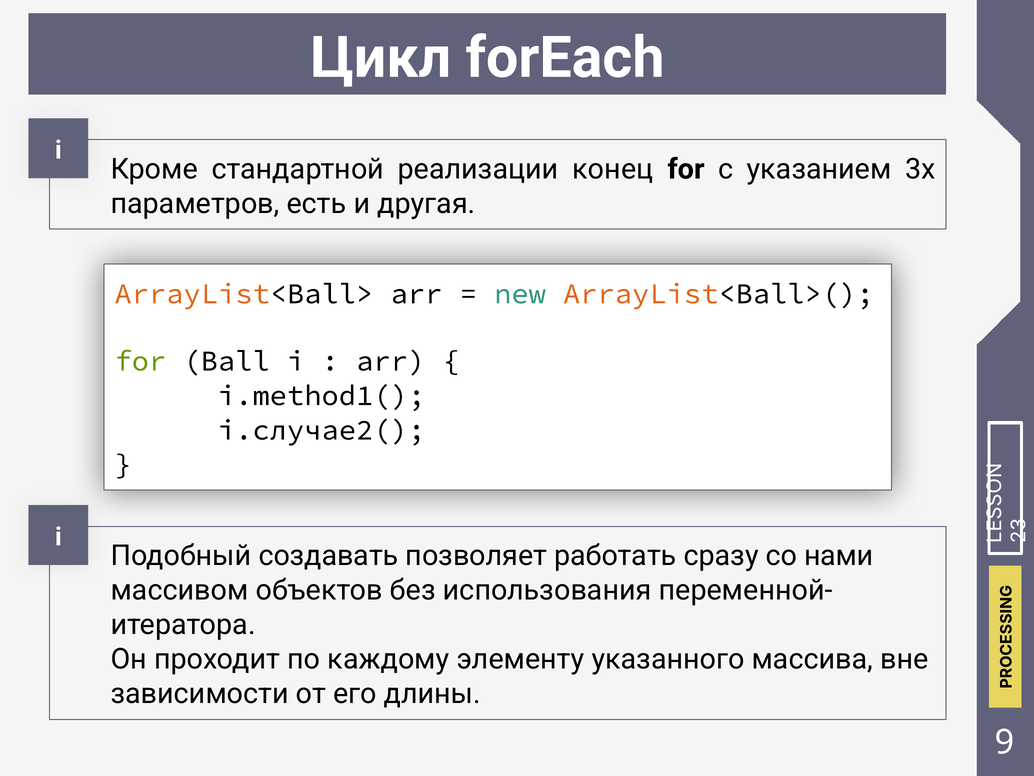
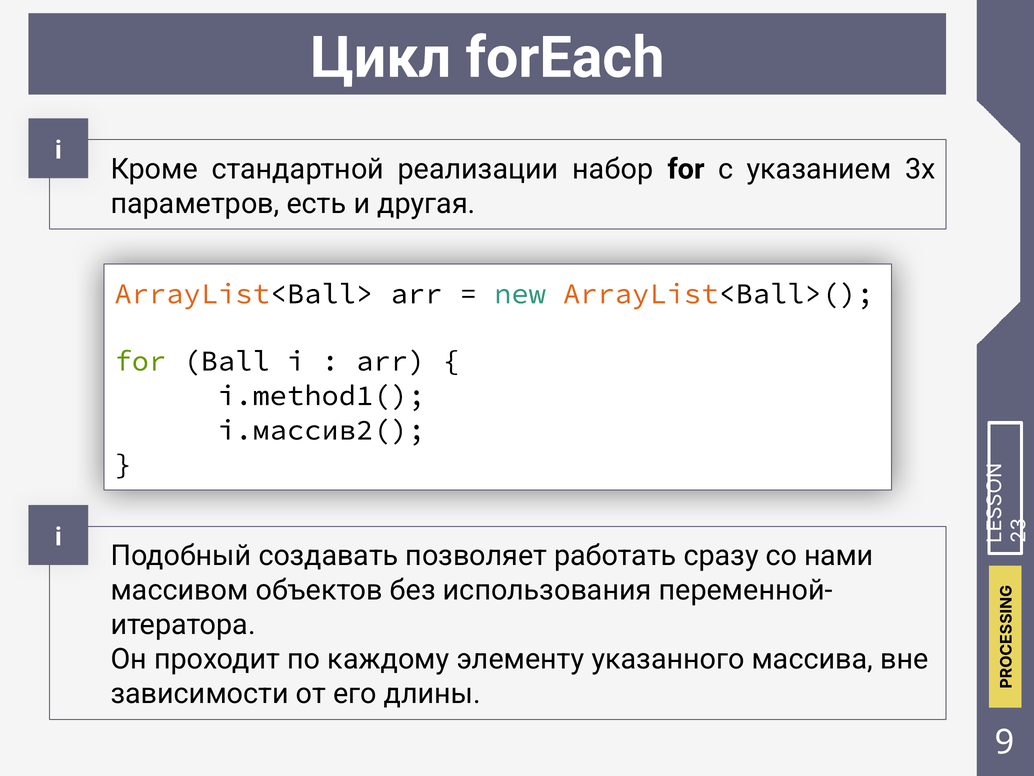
конец: конец -> набор
i.случае2(: i.случае2( -> i.массив2(
